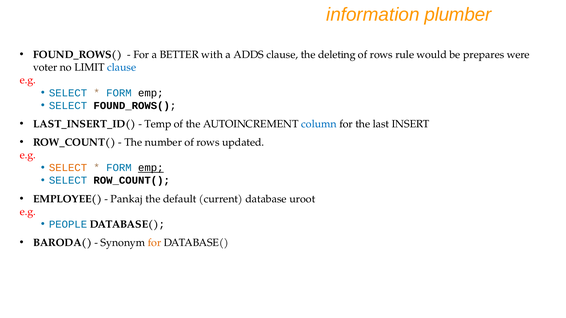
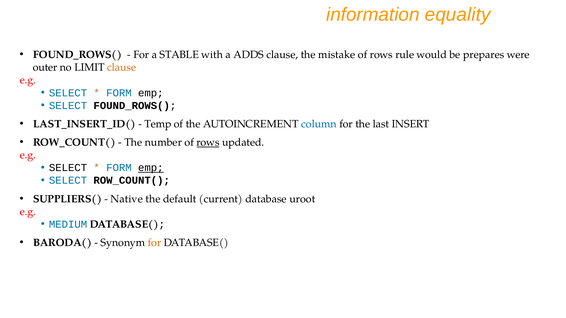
plumber: plumber -> equality
BETTER: BETTER -> STABLE
deleting: deleting -> mistake
voter: voter -> outer
clause at (122, 68) colour: blue -> orange
rows at (208, 142) underline: none -> present
SELECT at (68, 168) colour: orange -> black
EMPLOYEE(: EMPLOYEE( -> SUPPLIERS(
Pankaj: Pankaj -> Native
PEOPLE: PEOPLE -> MEDIUM
